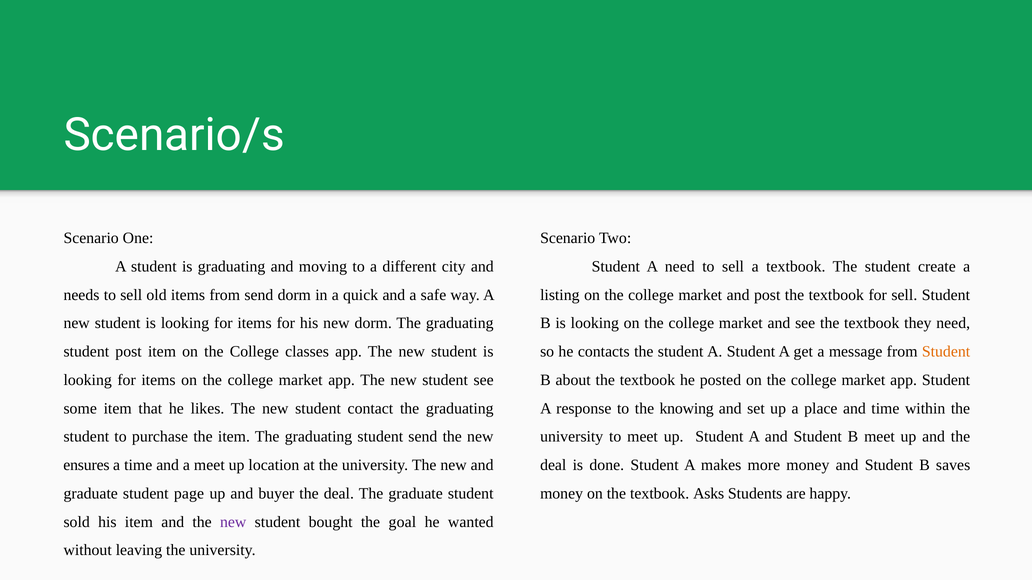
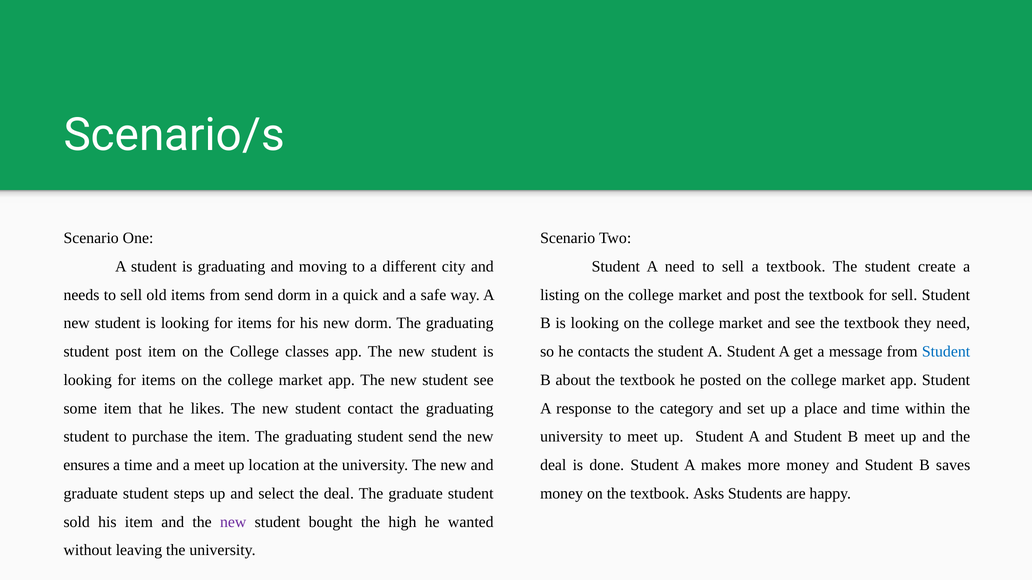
Student at (946, 352) colour: orange -> blue
knowing: knowing -> category
page: page -> steps
buyer: buyer -> select
goal: goal -> high
